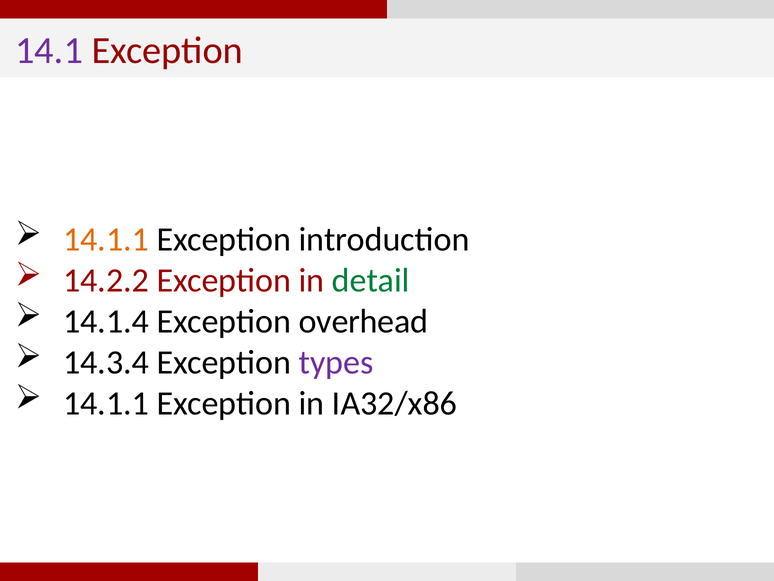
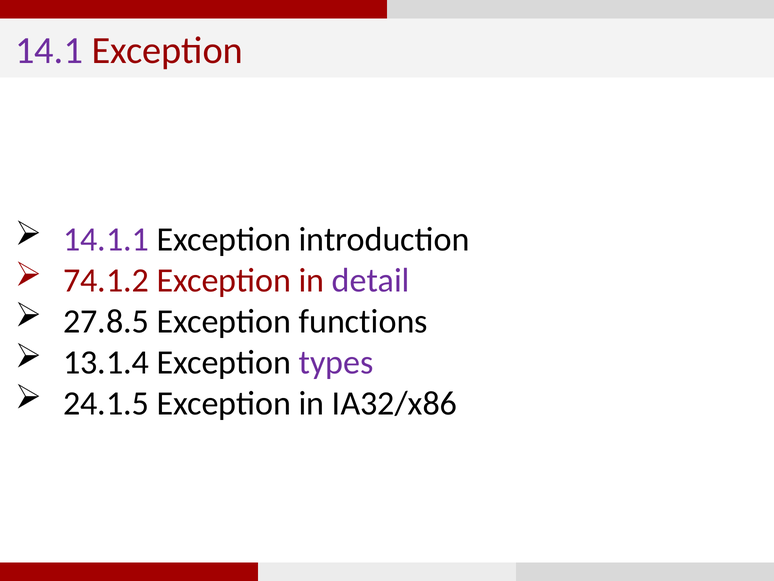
14.1.1 at (106, 239) colour: orange -> purple
14.2.2: 14.2.2 -> 74.1.2
detail colour: green -> purple
14.1.4: 14.1.4 -> 27.8.5
overhead: overhead -> functions
14.3.4: 14.3.4 -> 13.1.4
14.1.1 at (106, 403): 14.1.1 -> 24.1.5
